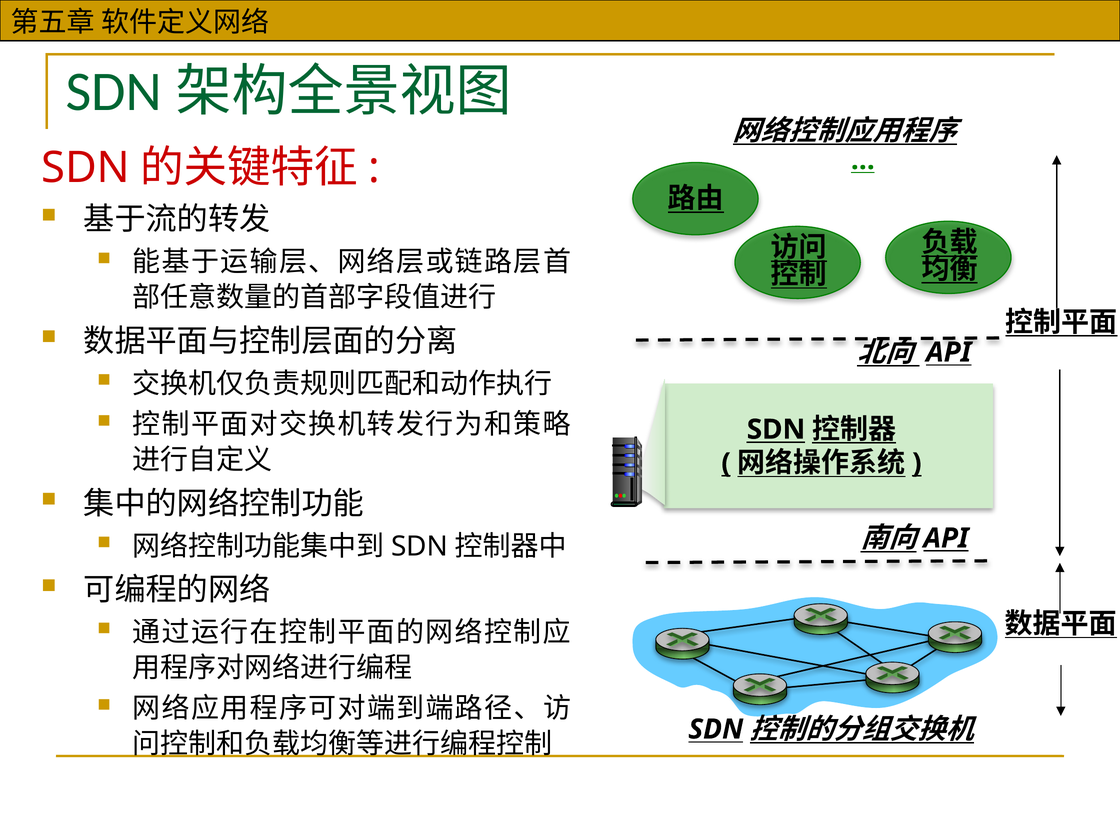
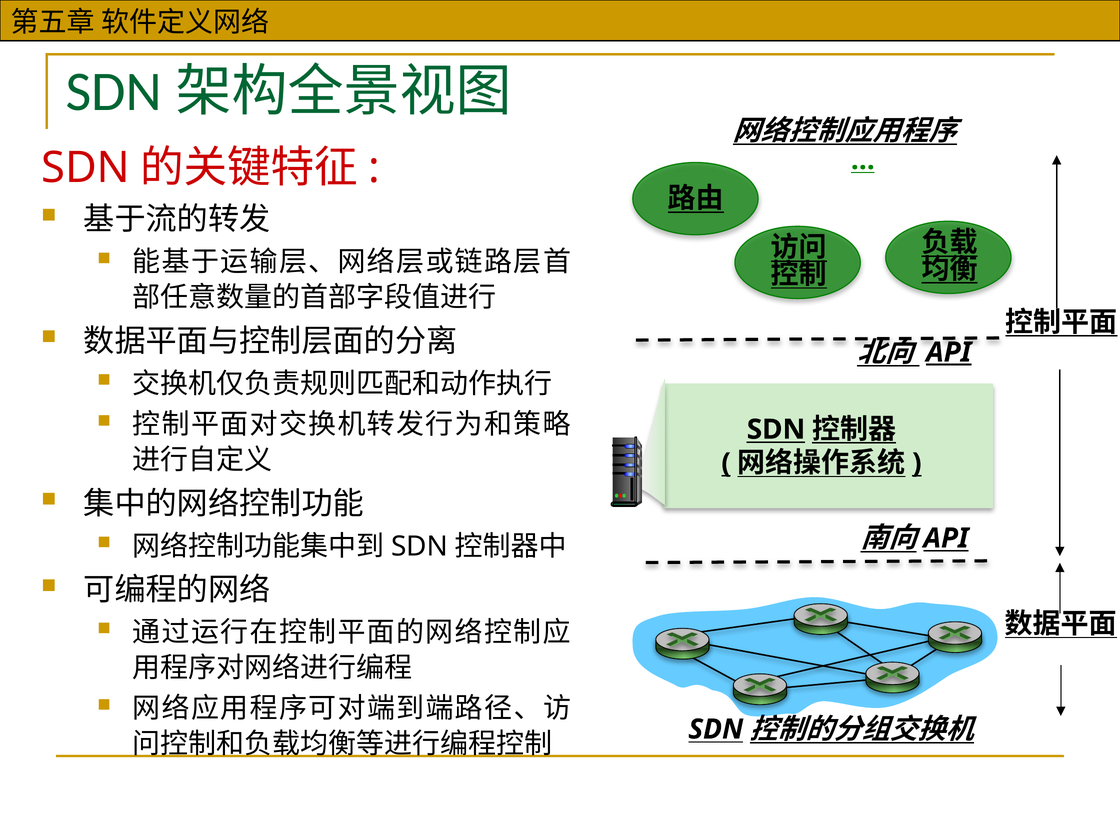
API at (949, 352) underline: none -> present
